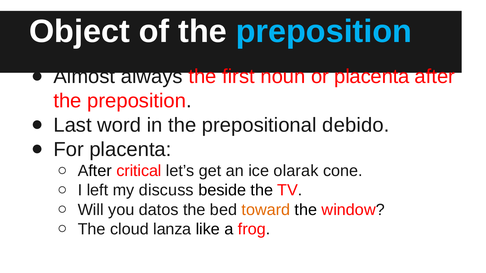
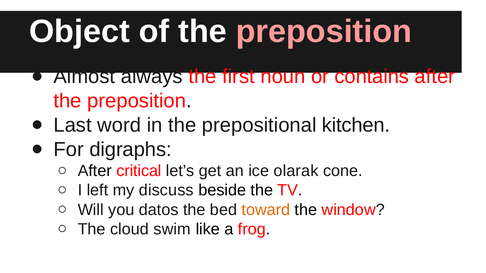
preposition at (324, 32) colour: light blue -> pink
or placenta: placenta -> contains
debido: debido -> kitchen
For placenta: placenta -> digraphs
lanza: lanza -> swim
